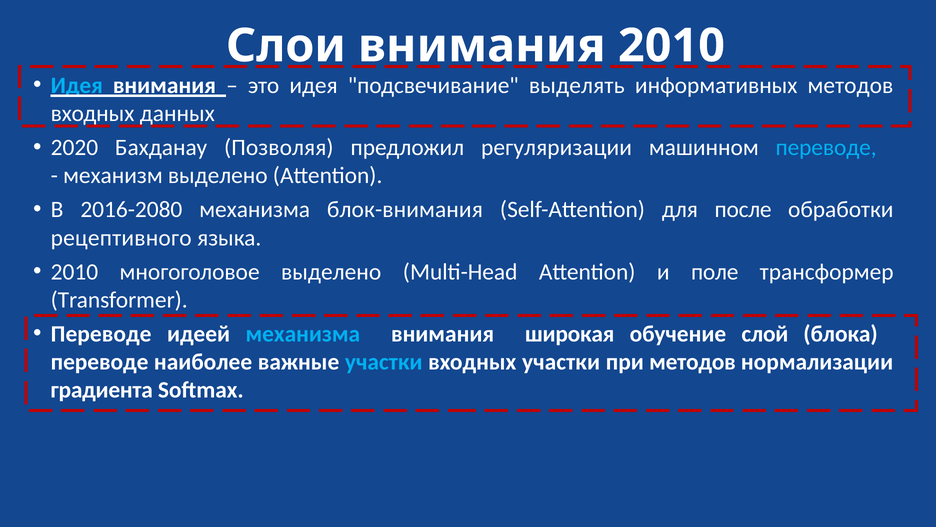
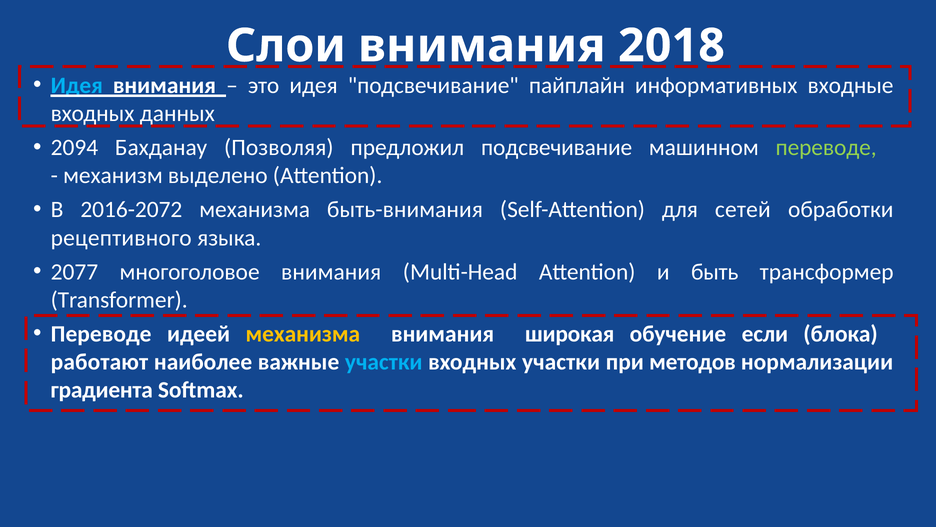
2010 at (671, 46): 2010 -> 2018
выделять: выделять -> пайплайн
информативных методов: методов -> входные
2020: 2020 -> 2094
предложил регуляризации: регуляризации -> подсвечивание
переводе at (826, 147) colour: light blue -> light green
2016-2080: 2016-2080 -> 2016-2072
блок-внимания: блок-внимания -> быть-внимания
после: после -> сетей
2010 at (74, 272): 2010 -> 2077
многоголовое выделено: выделено -> внимания
поле: поле -> быть
механизма at (303, 334) colour: light blue -> yellow
слой: слой -> если
переводе at (100, 362): переводе -> работают
